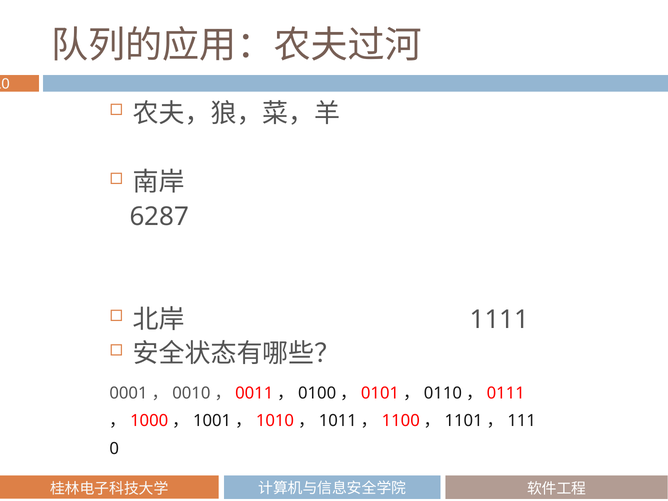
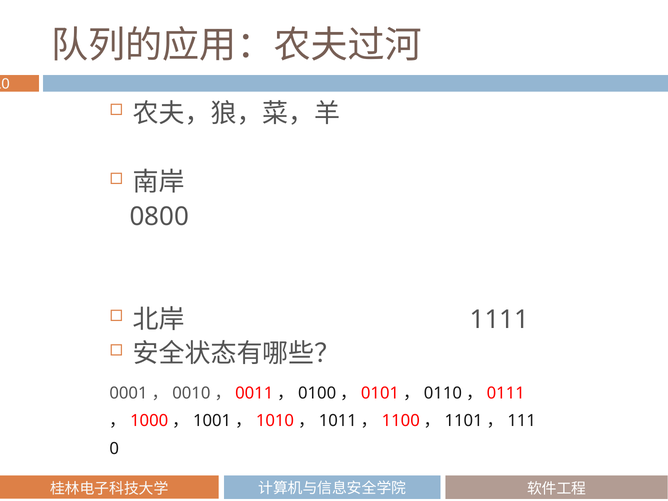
6287: 6287 -> 0800
